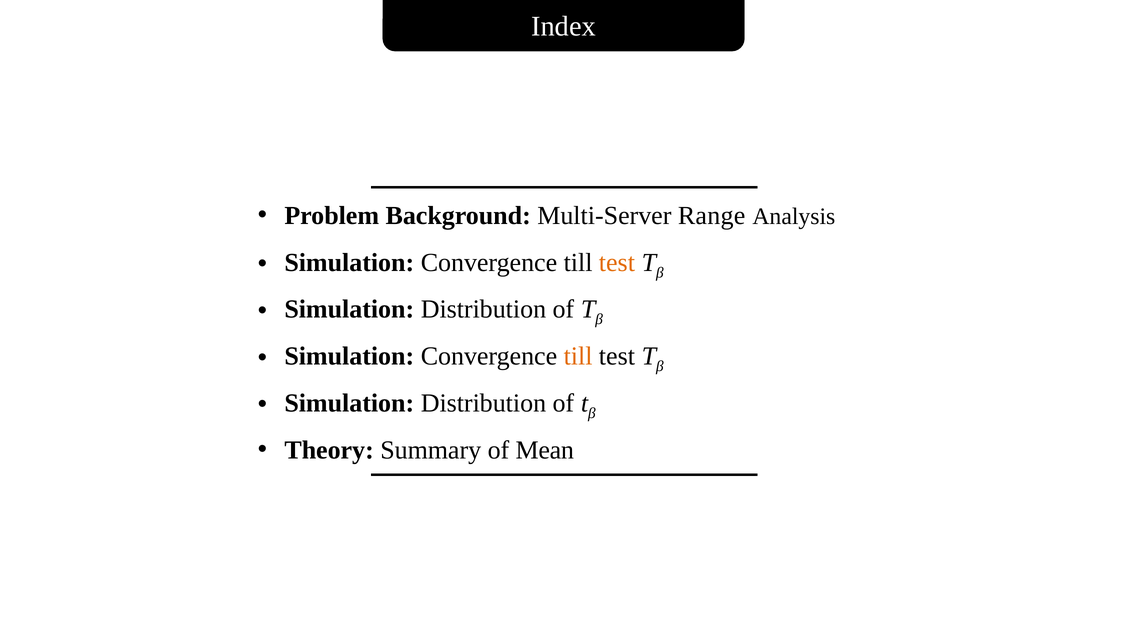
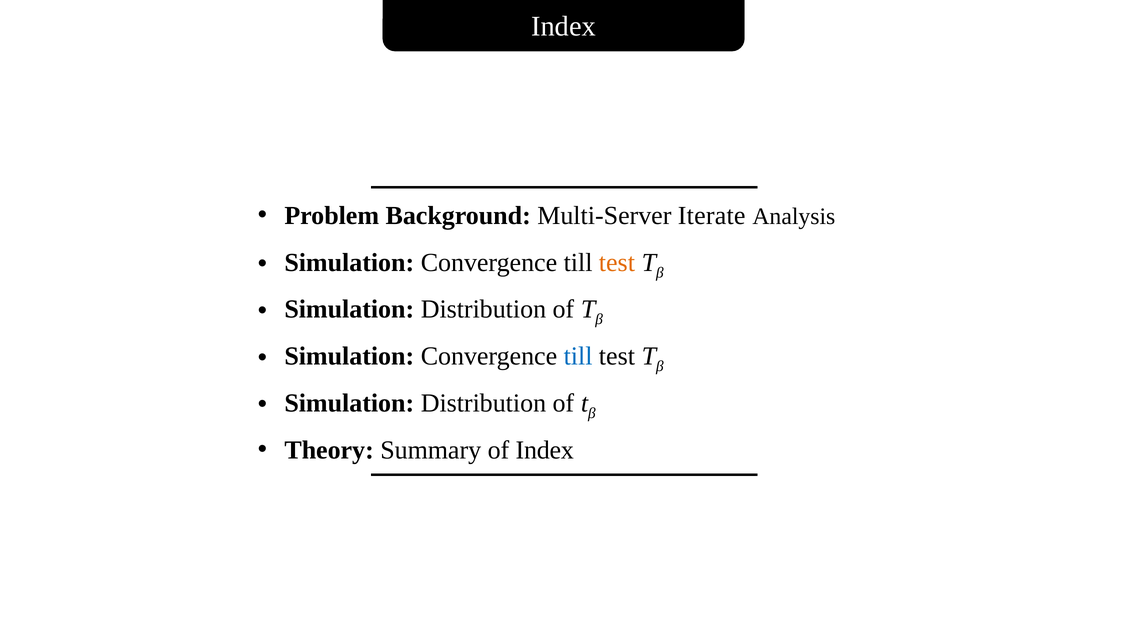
Range: Range -> Iterate
till at (578, 356) colour: orange -> blue
of Mean: Mean -> Index
